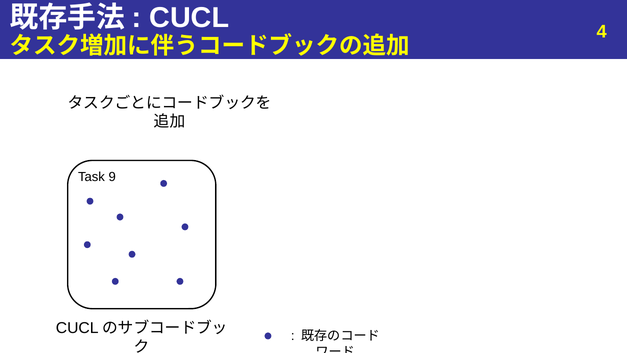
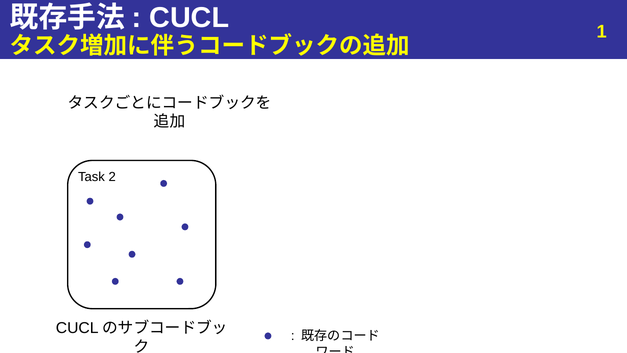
4: 4 -> 1
9: 9 -> 2
